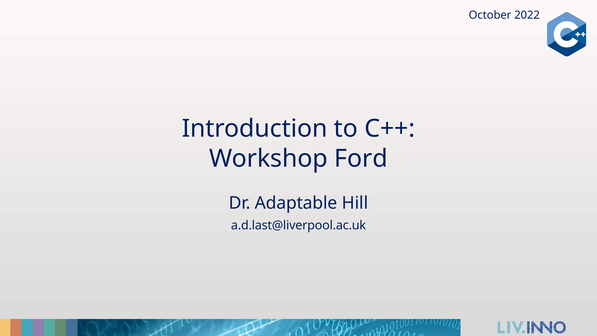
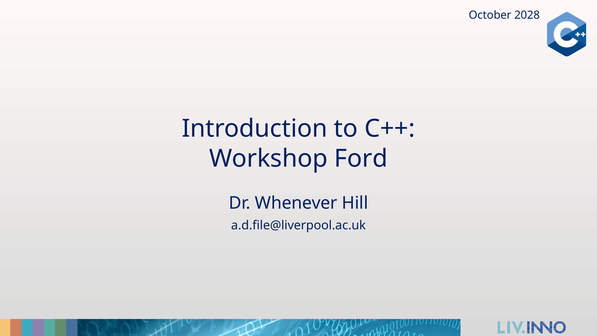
2022: 2022 -> 2028
Adaptable: Adaptable -> Whenever
a.d.last@liverpool.ac.uk: a.d.last@liverpool.ac.uk -> a.d.file@liverpool.ac.uk
